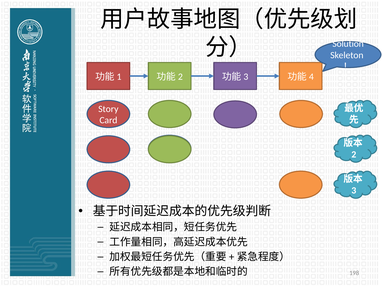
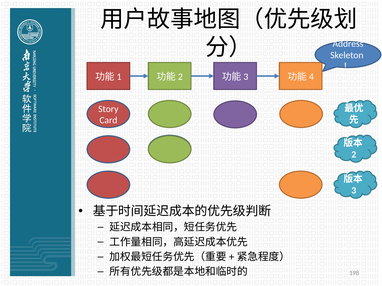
Solution: Solution -> Address
